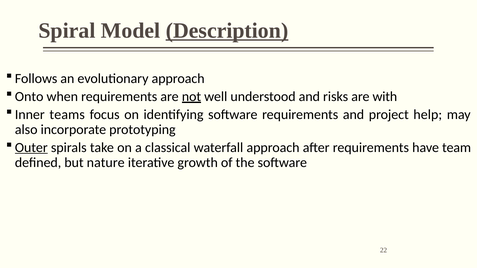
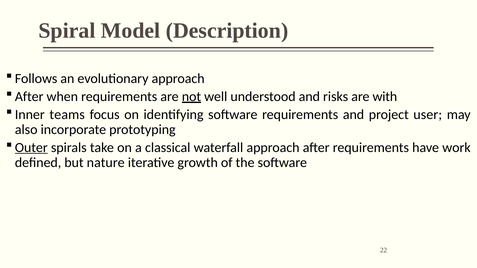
Description underline: present -> none
Onto at (29, 97): Onto -> After
help: help -> user
team: team -> work
